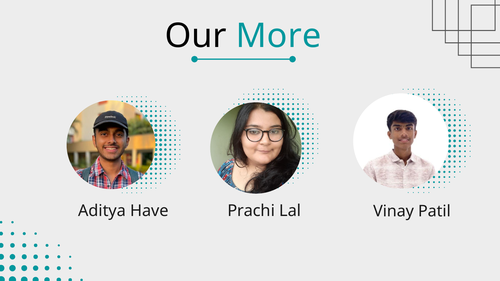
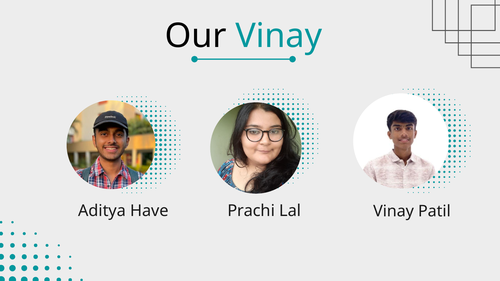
Our More: More -> Vinay
